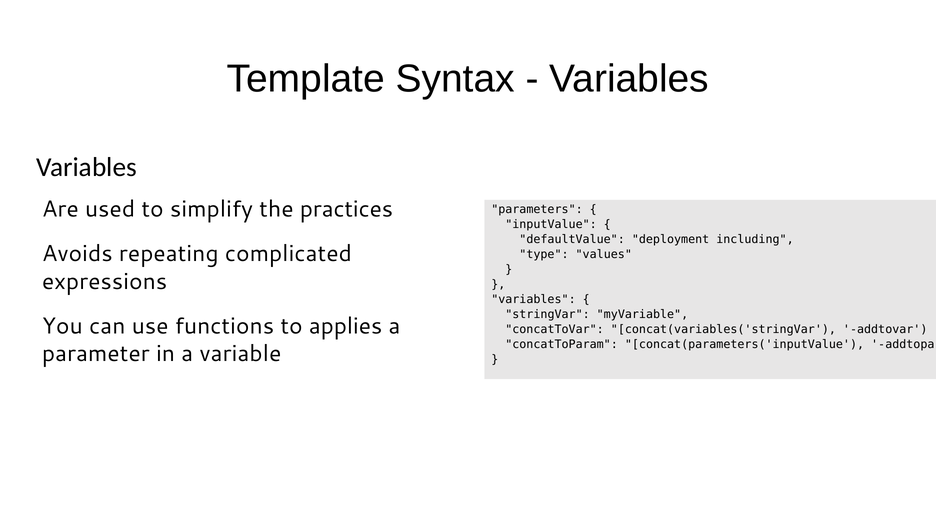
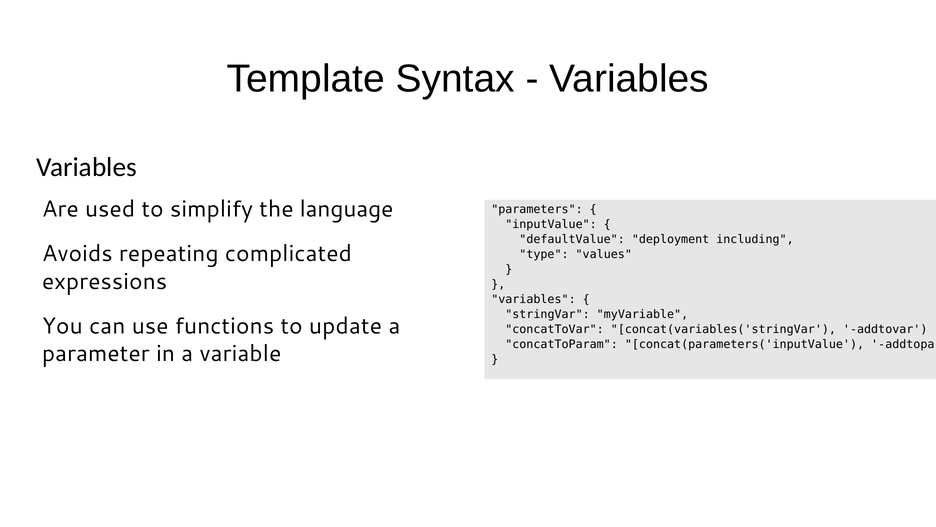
practices: practices -> language
applies: applies -> update
